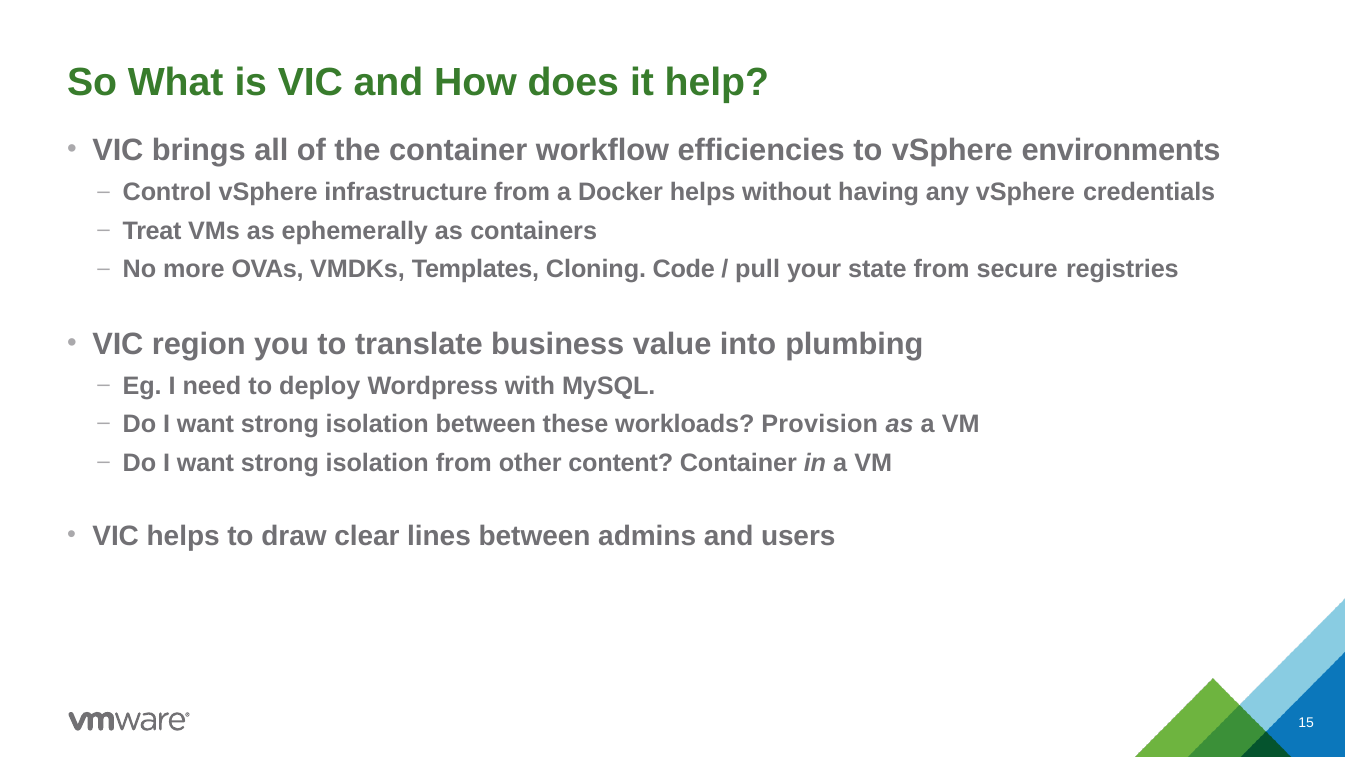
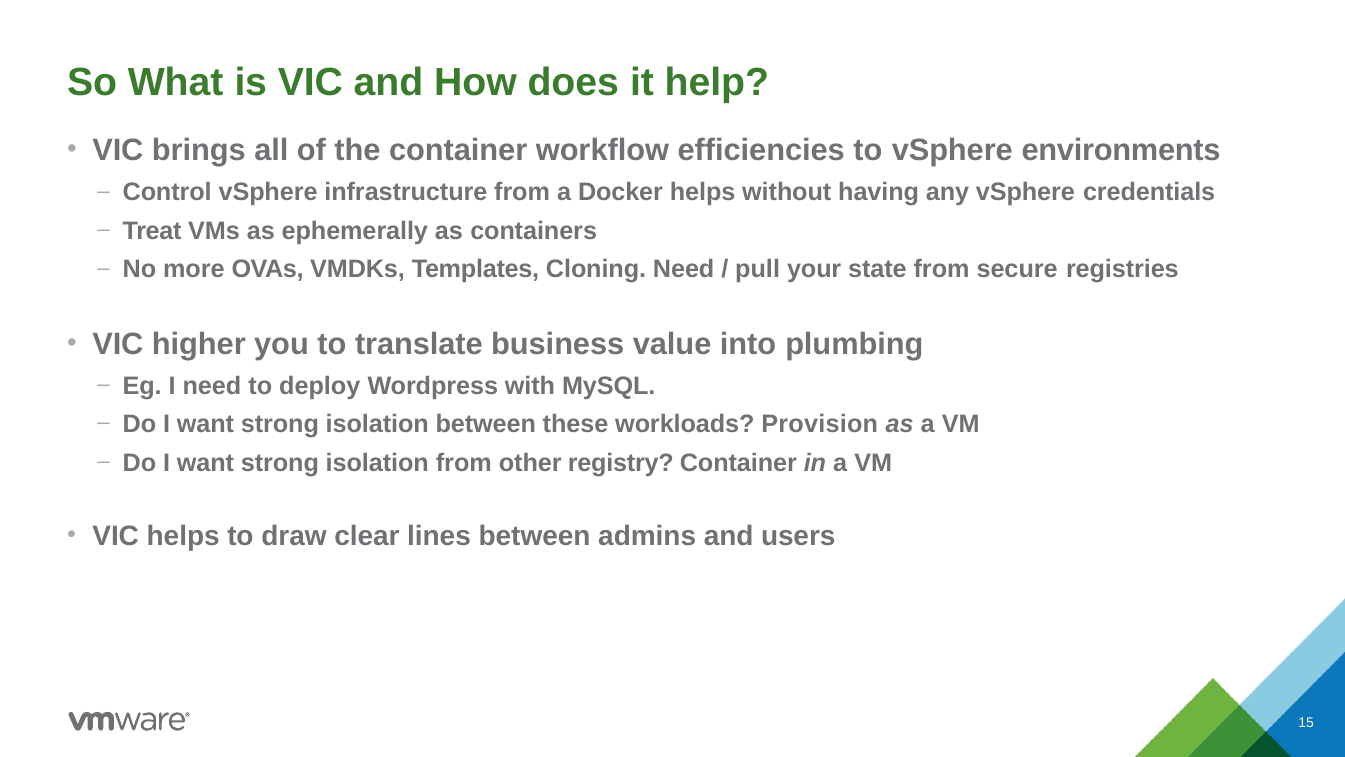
Cloning Code: Code -> Need
region: region -> higher
content: content -> registry
